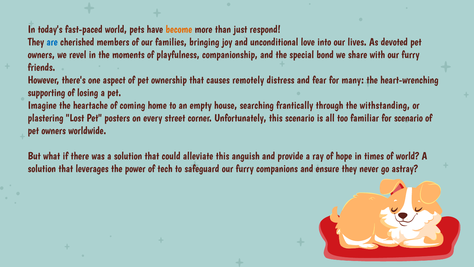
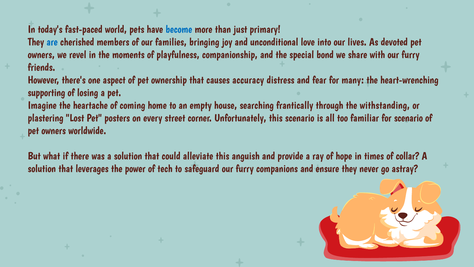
become colour: orange -> blue
respond: respond -> primary
remotely: remotely -> accuracy
of world: world -> collar
